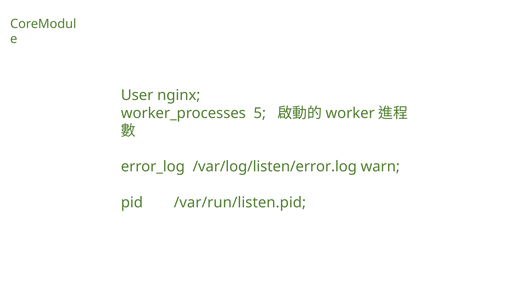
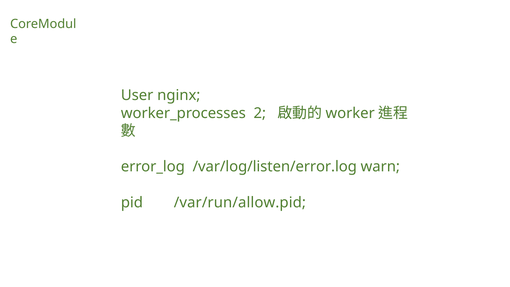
5: 5 -> 2
/var/run/listen.pid: /var/run/listen.pid -> /var/run/allow.pid
